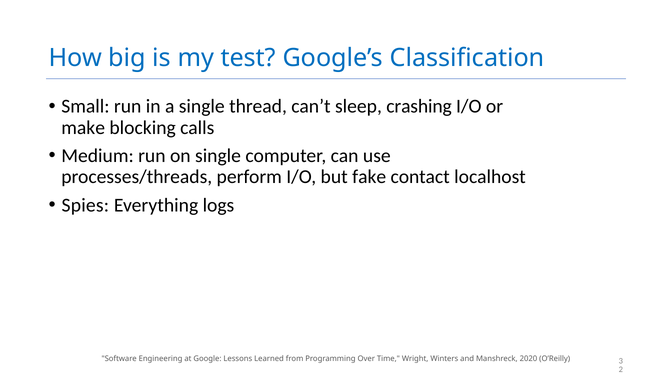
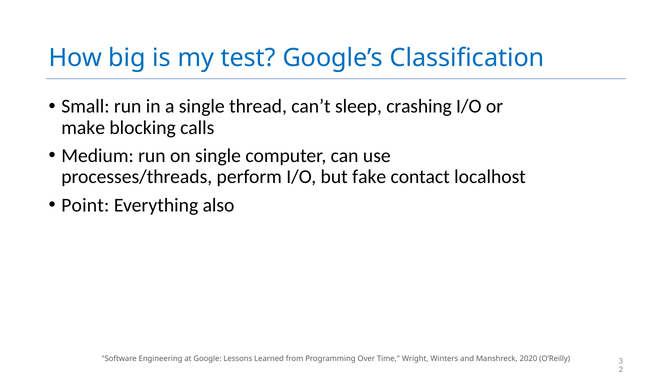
Spies: Spies -> Point
logs: logs -> also
